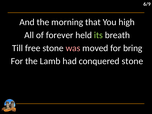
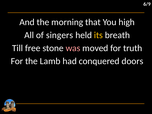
forever: forever -> singers
its colour: light green -> yellow
bring: bring -> truth
conquered stone: stone -> doors
